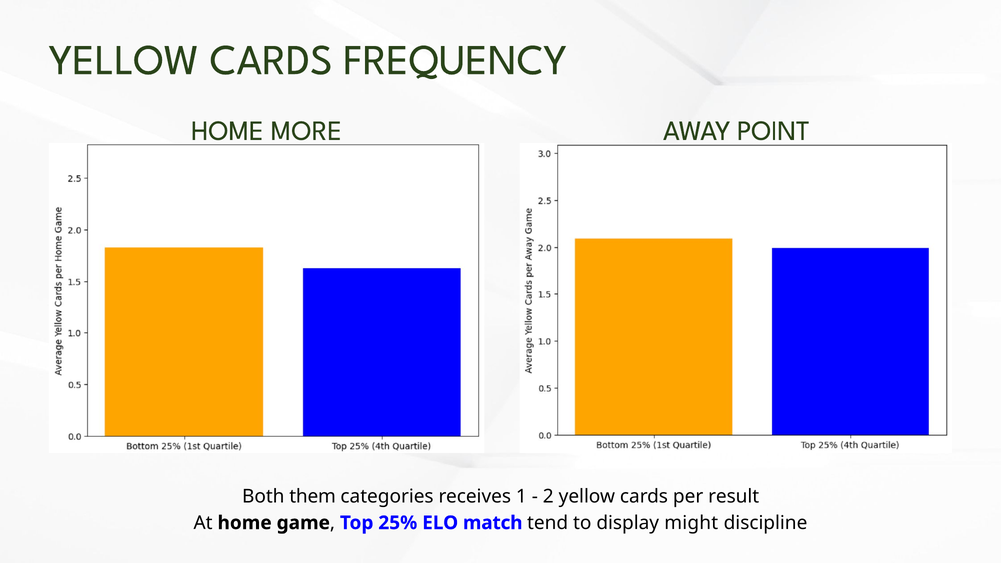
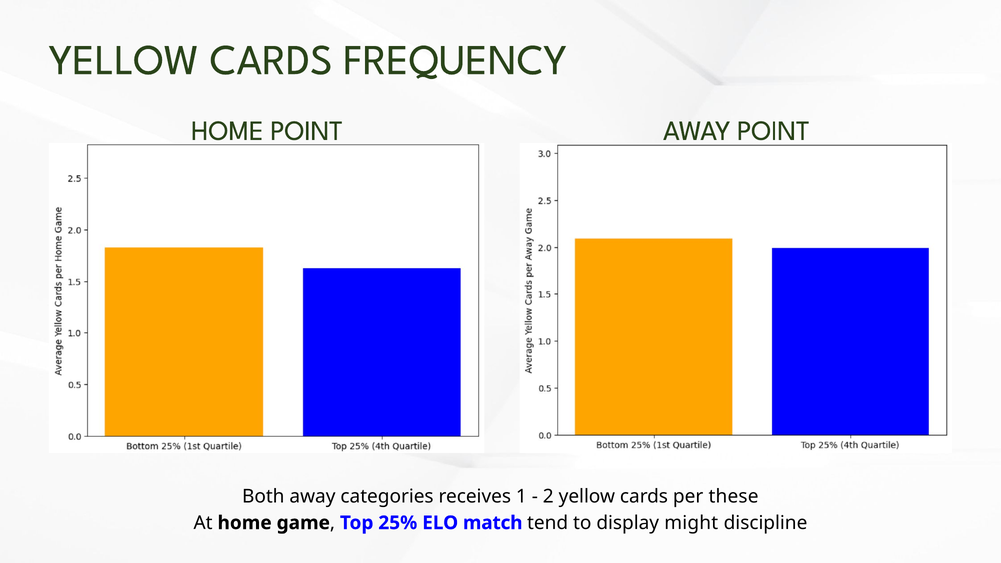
HOME MORE: MORE -> POINT
Both them: them -> away
result: result -> these
